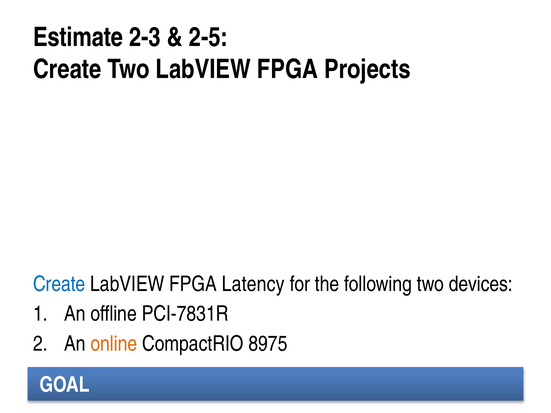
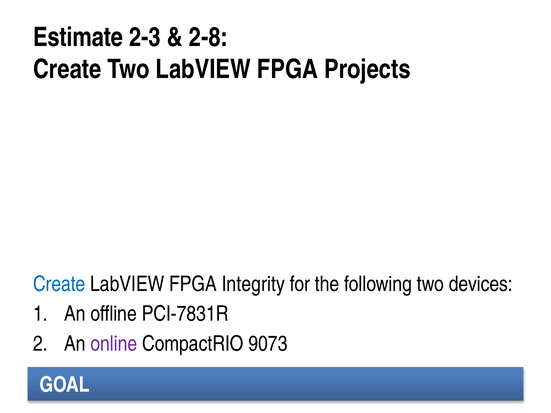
2-5: 2-5 -> 2-8
Latency: Latency -> Integrity
online colour: orange -> purple
8975: 8975 -> 9073
